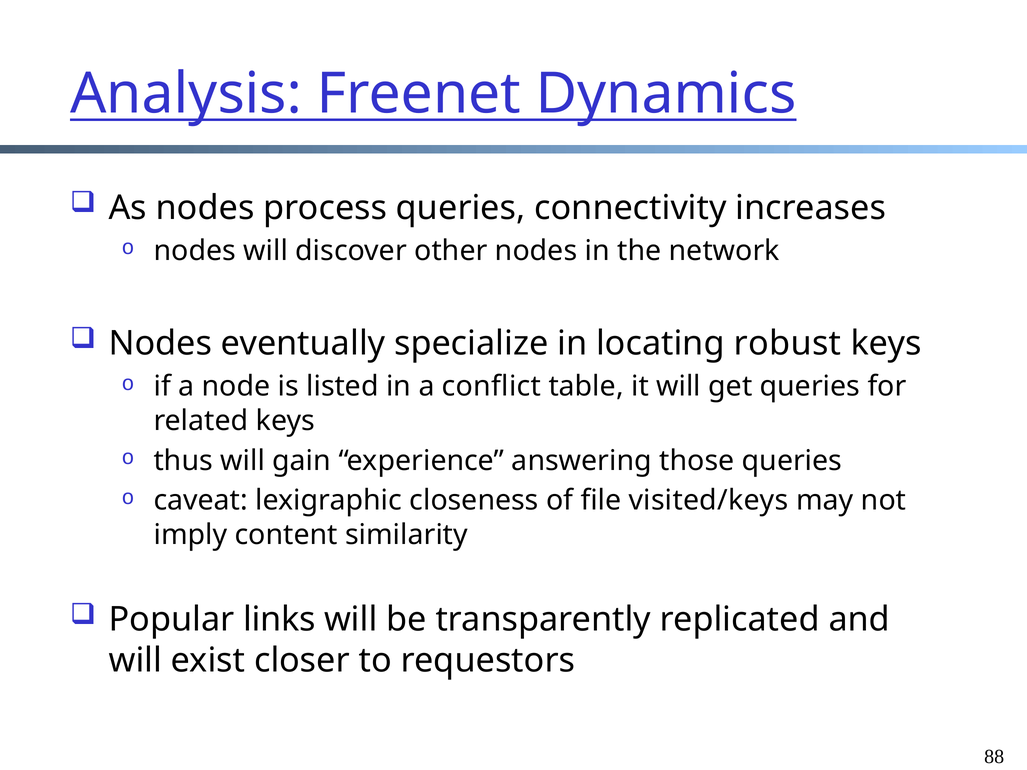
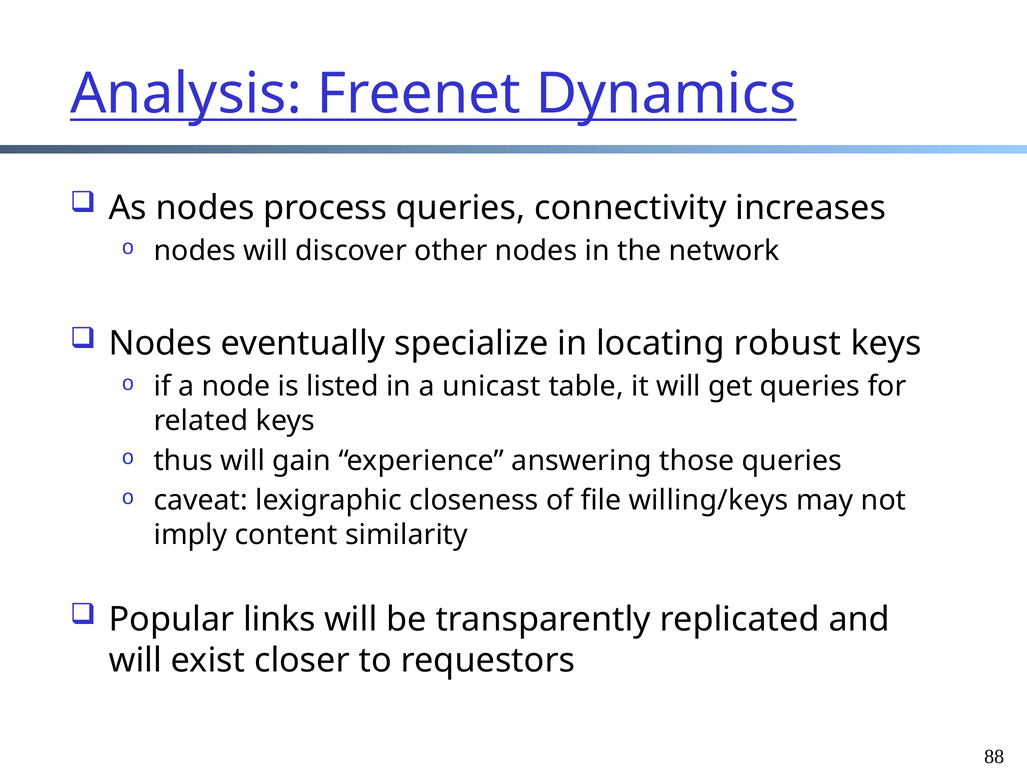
conflict: conflict -> unicast
visited/keys: visited/keys -> willing/keys
